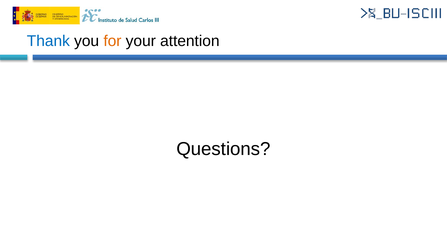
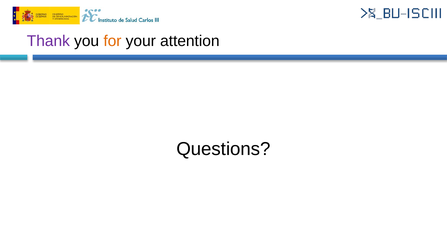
Thank colour: blue -> purple
